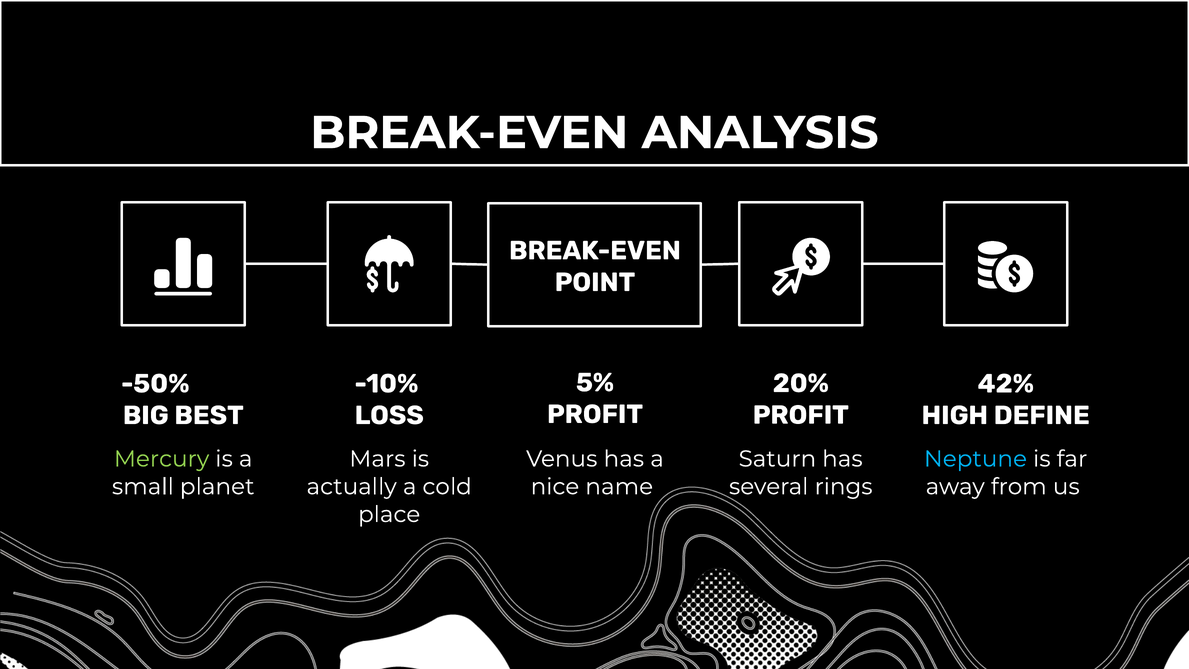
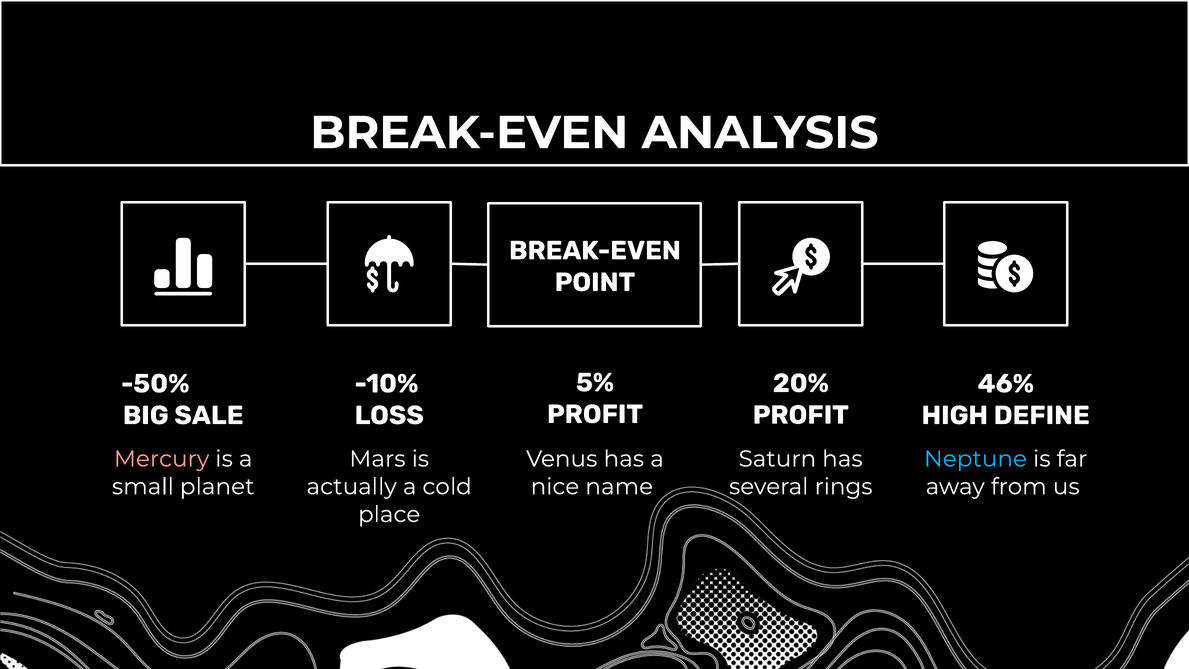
42%: 42% -> 46%
BEST: BEST -> SALE
Mercury colour: light green -> pink
